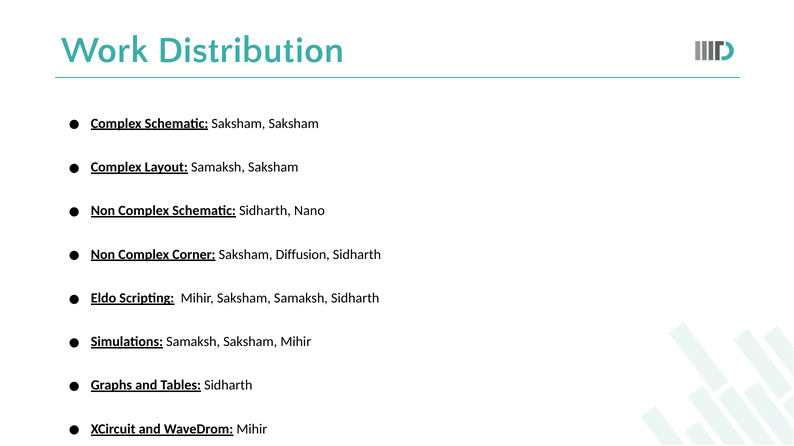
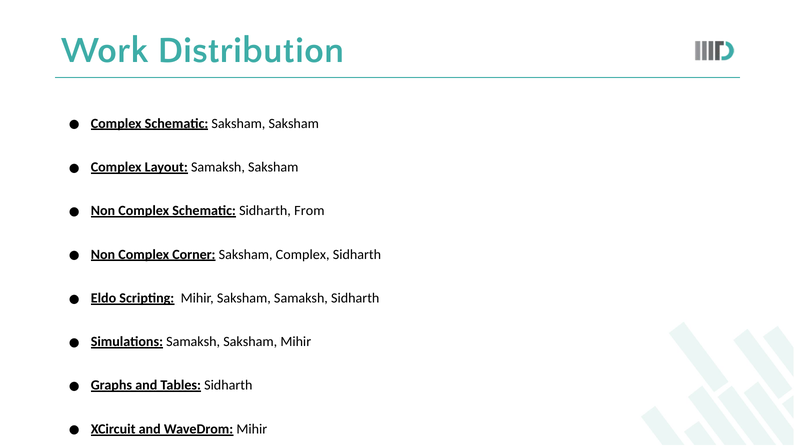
Nano: Nano -> From
Saksham Diffusion: Diffusion -> Complex
